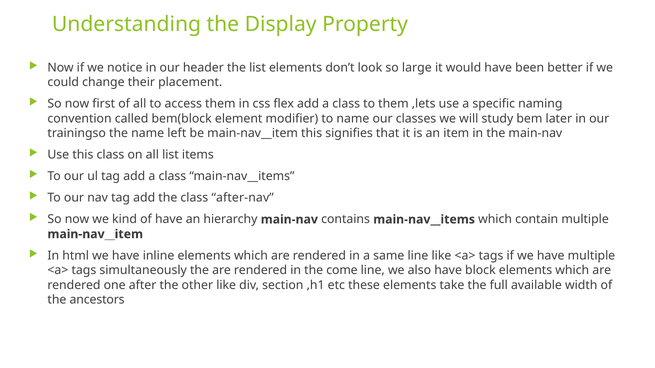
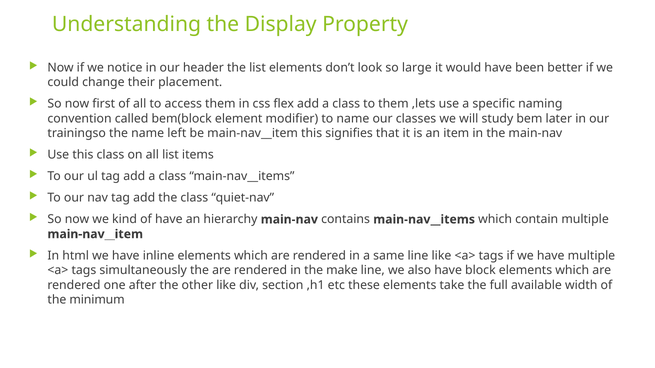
after-nav: after-nav -> quiet-nav
come: come -> make
ancestors: ancestors -> minimum
